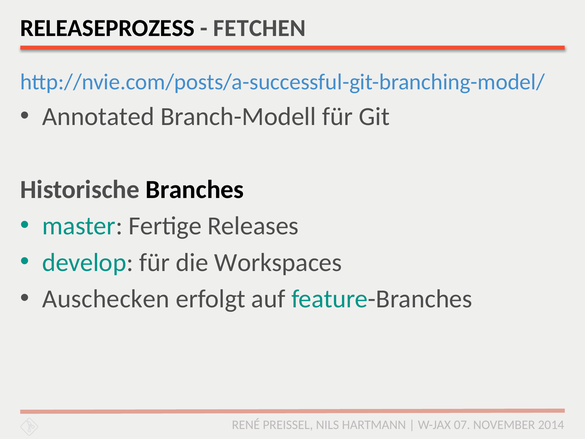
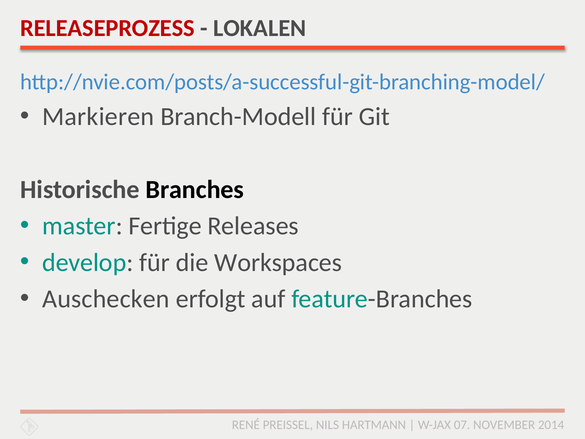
RELEASEPROZESS colour: black -> red
FETCHEN: FETCHEN -> LOKALEN
Annotated: Annotated -> Markieren
